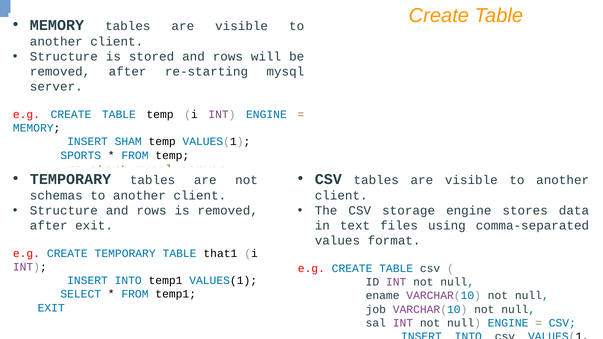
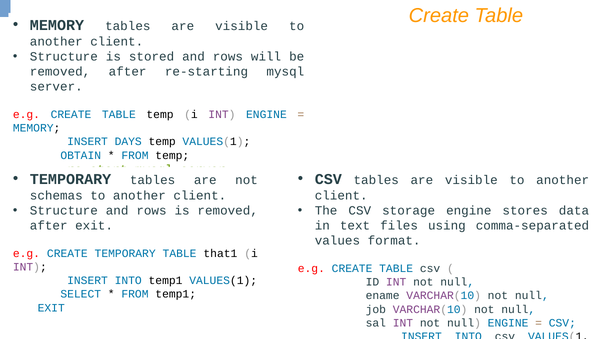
SHAM: SHAM -> DAYS
SPORTS: SPORTS -> OBTAIN
